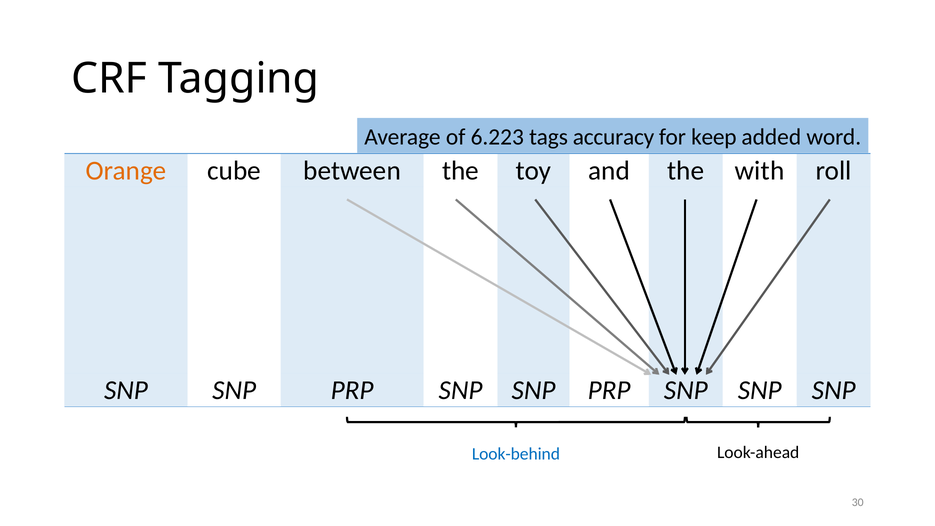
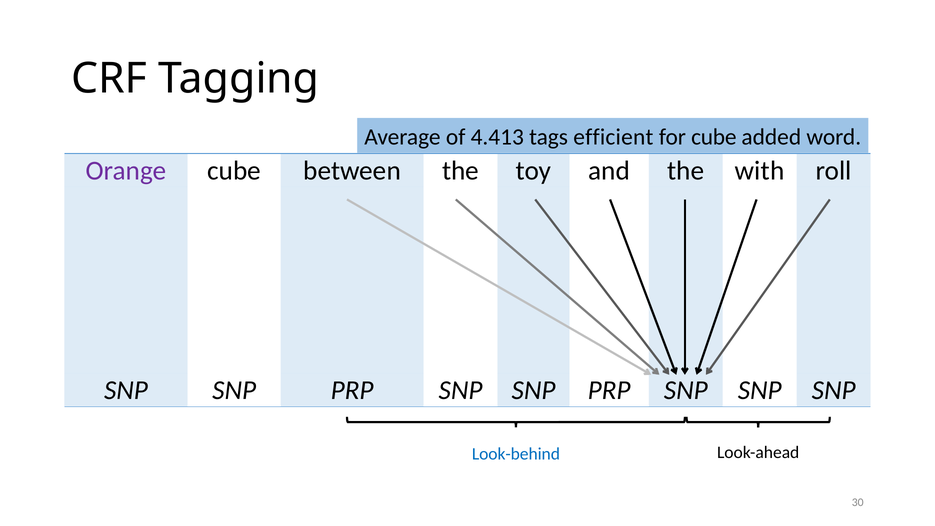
6.223: 6.223 -> 4.413
accuracy: accuracy -> efficient
for keep: keep -> cube
Orange colour: orange -> purple
